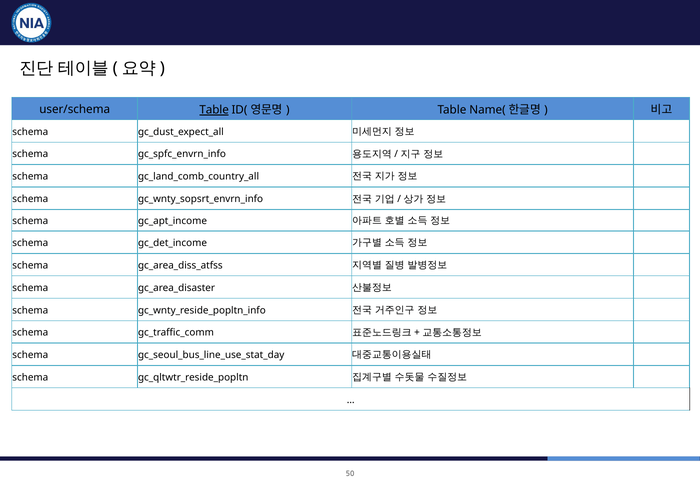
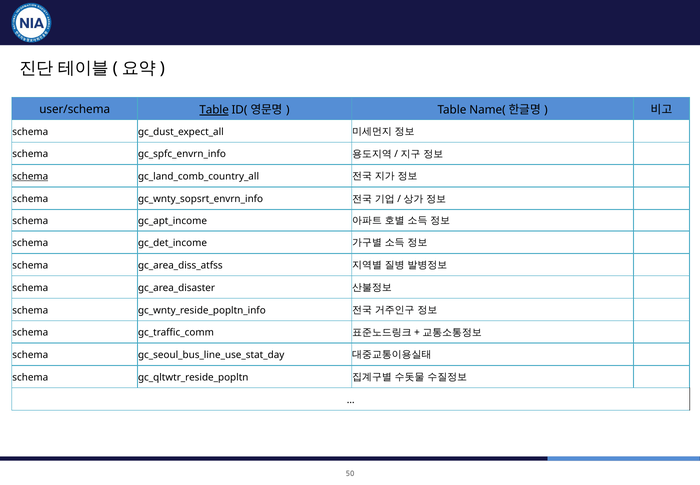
schema at (30, 176) underline: none -> present
